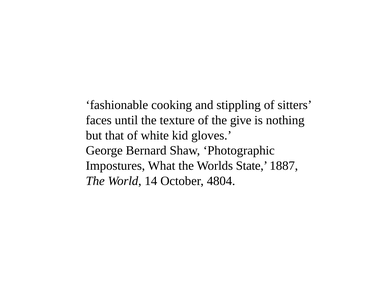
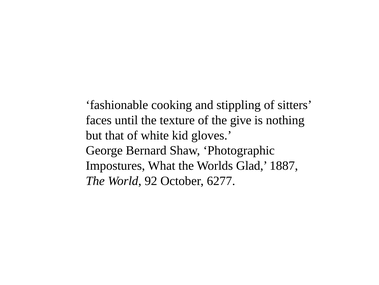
State: State -> Glad
14: 14 -> 92
4804: 4804 -> 6277
